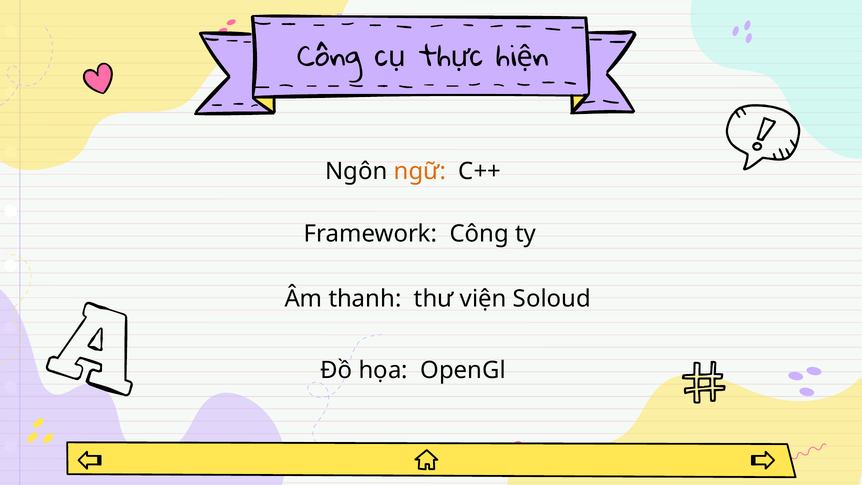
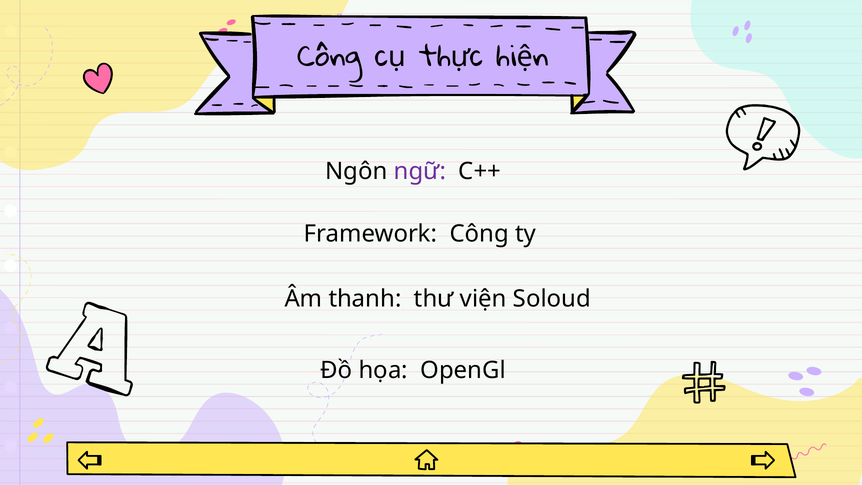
ngữ colour: orange -> purple
